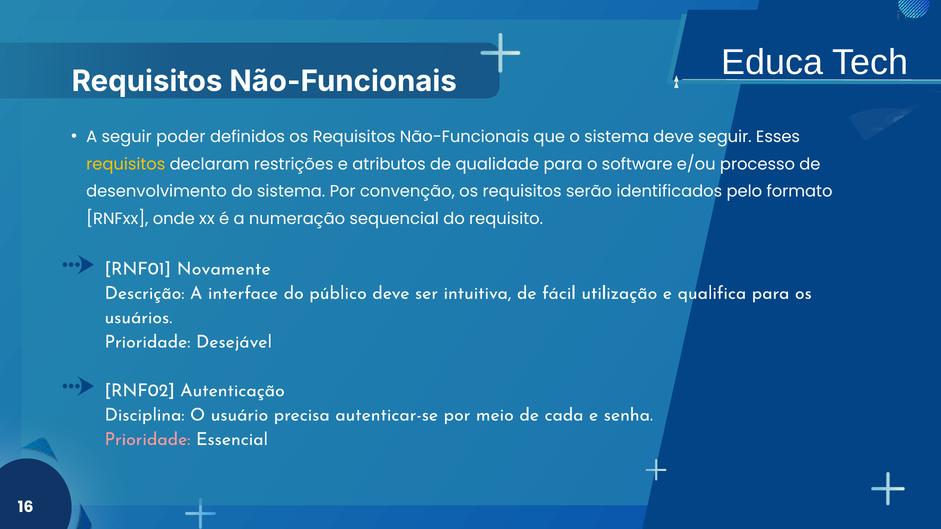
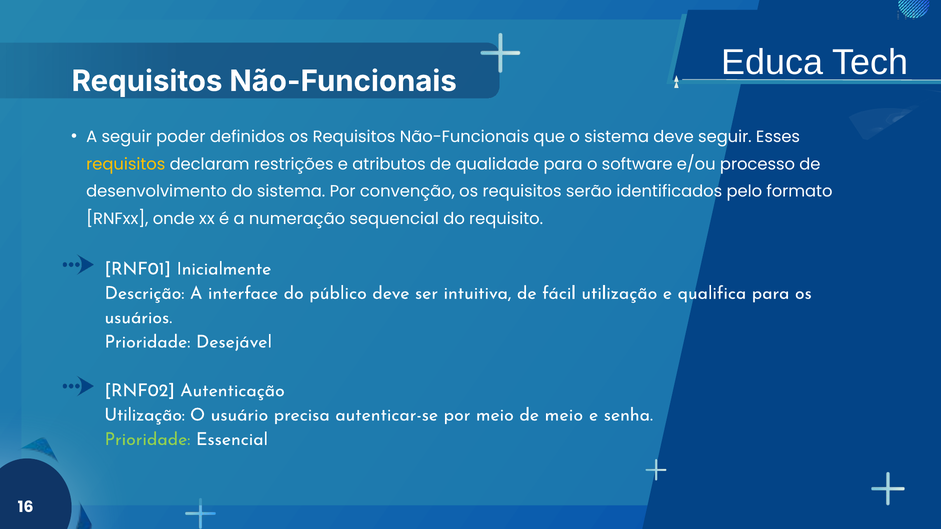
Novamente: Novamente -> Inicialmente
Disciplina at (145, 415): Disciplina -> Utilização
de cada: cada -> meio
Prioridade at (147, 439) colour: pink -> light green
